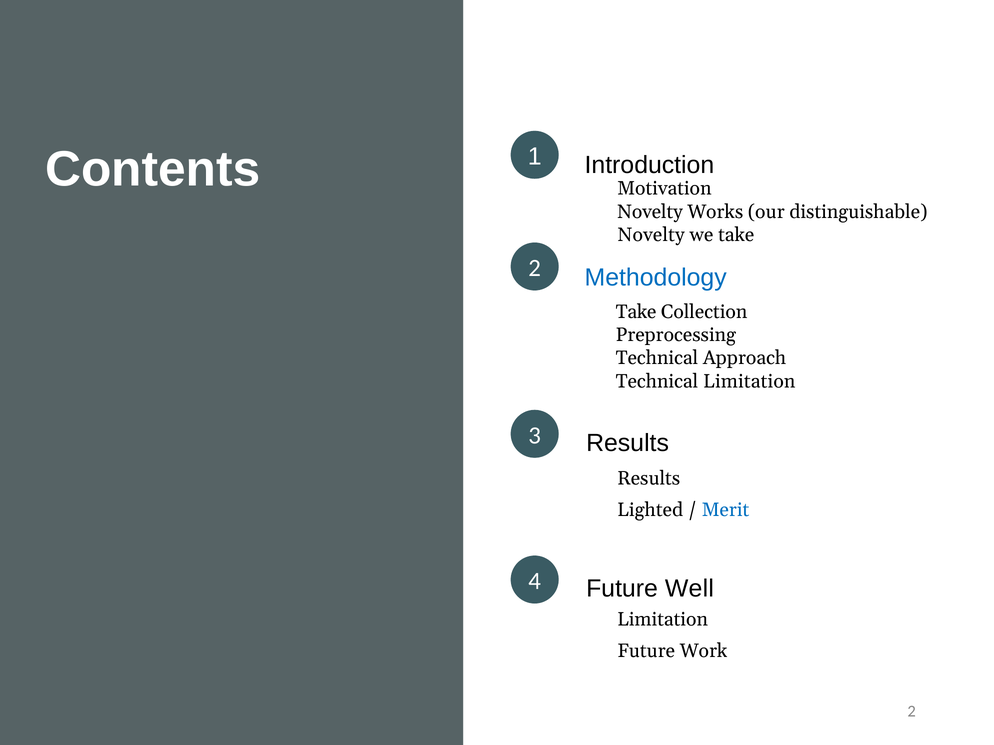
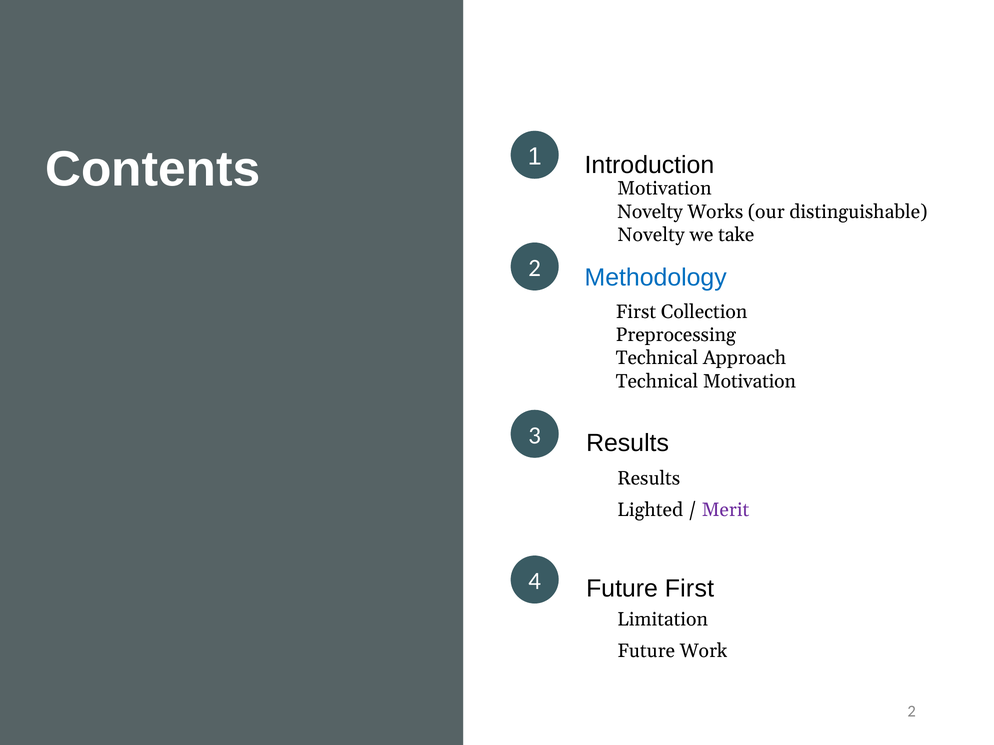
Take at (636, 312): Take -> First
Technical Limitation: Limitation -> Motivation
Merit colour: blue -> purple
Future Well: Well -> First
